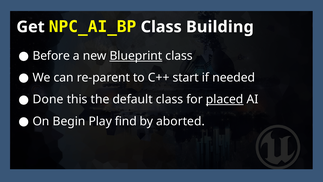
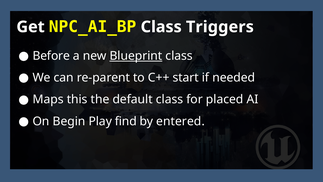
Building: Building -> Triggers
Done: Done -> Maps
placed underline: present -> none
aborted: aborted -> entered
